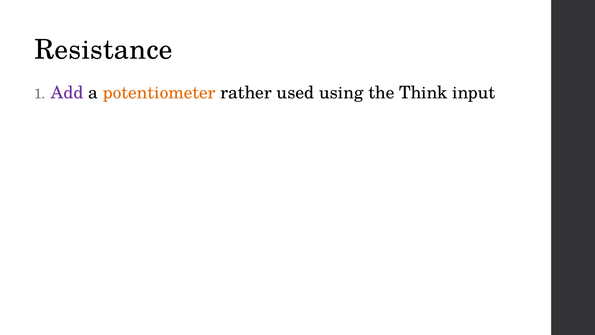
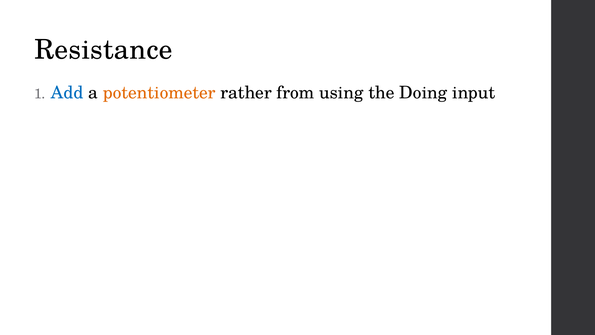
Add colour: purple -> blue
used: used -> from
Think: Think -> Doing
